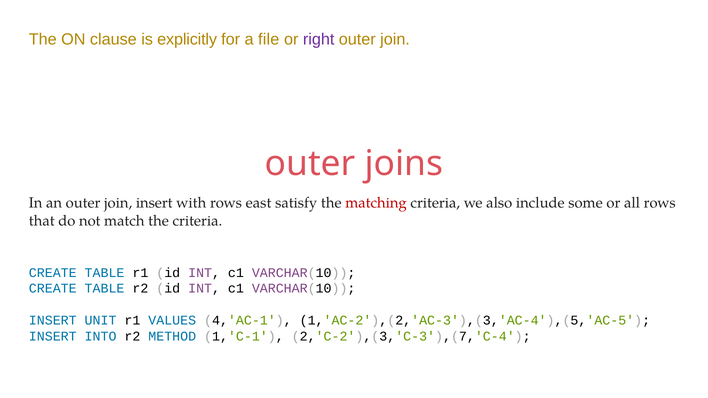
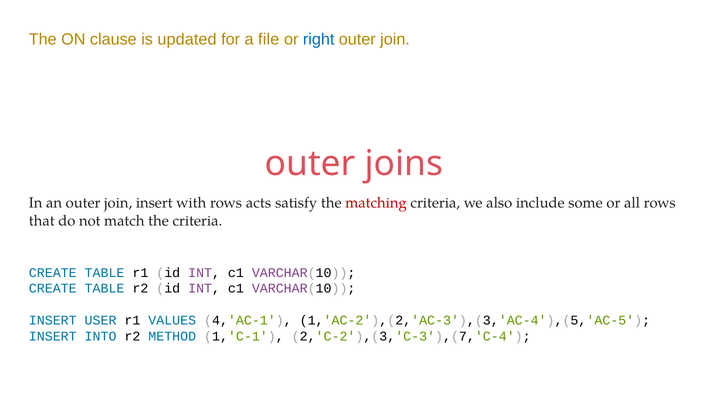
explicitly: explicitly -> updated
right colour: purple -> blue
east: east -> acts
UNIT: UNIT -> USER
